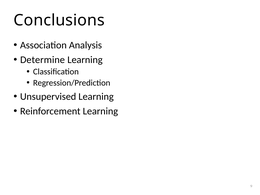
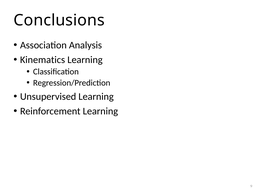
Determine: Determine -> Kinematics
